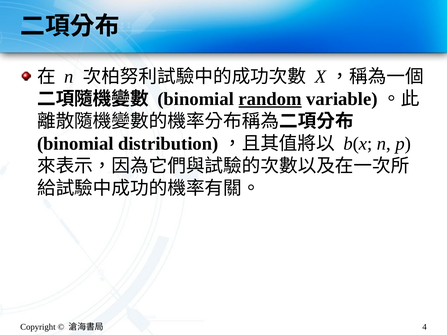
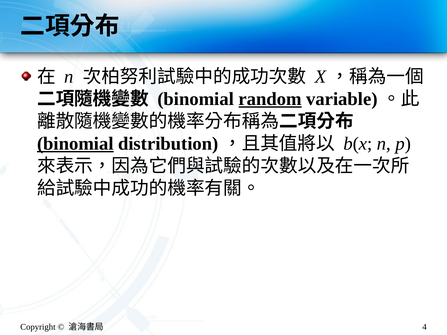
binomial at (75, 144) underline: none -> present
